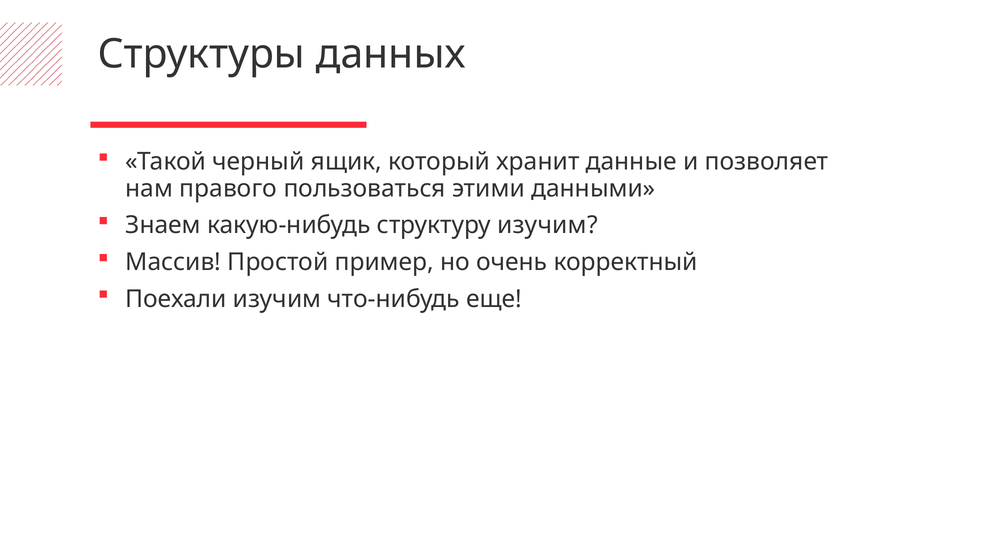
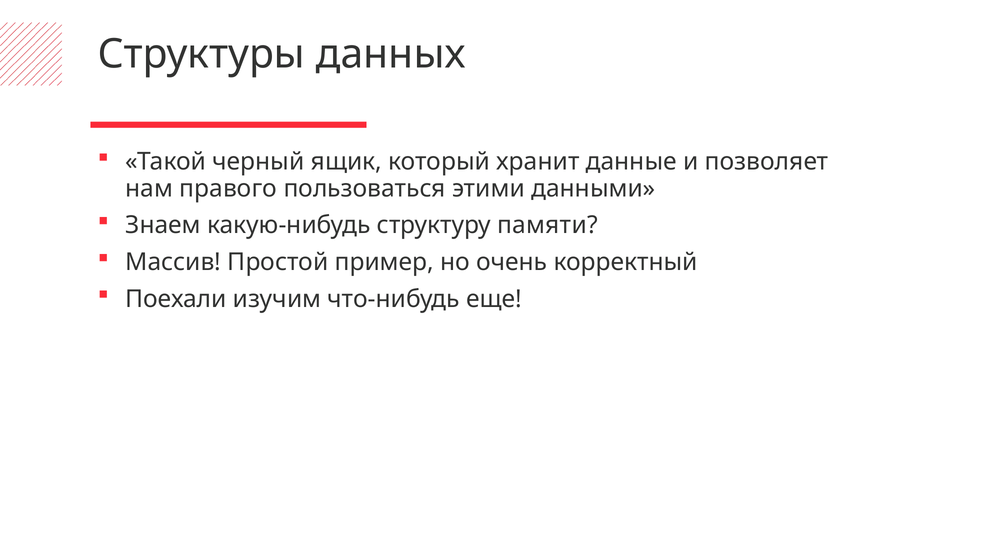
структуру изучим: изучим -> памяти
